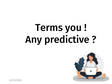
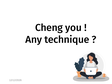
Terms: Terms -> Cheng
predictive: predictive -> technique
